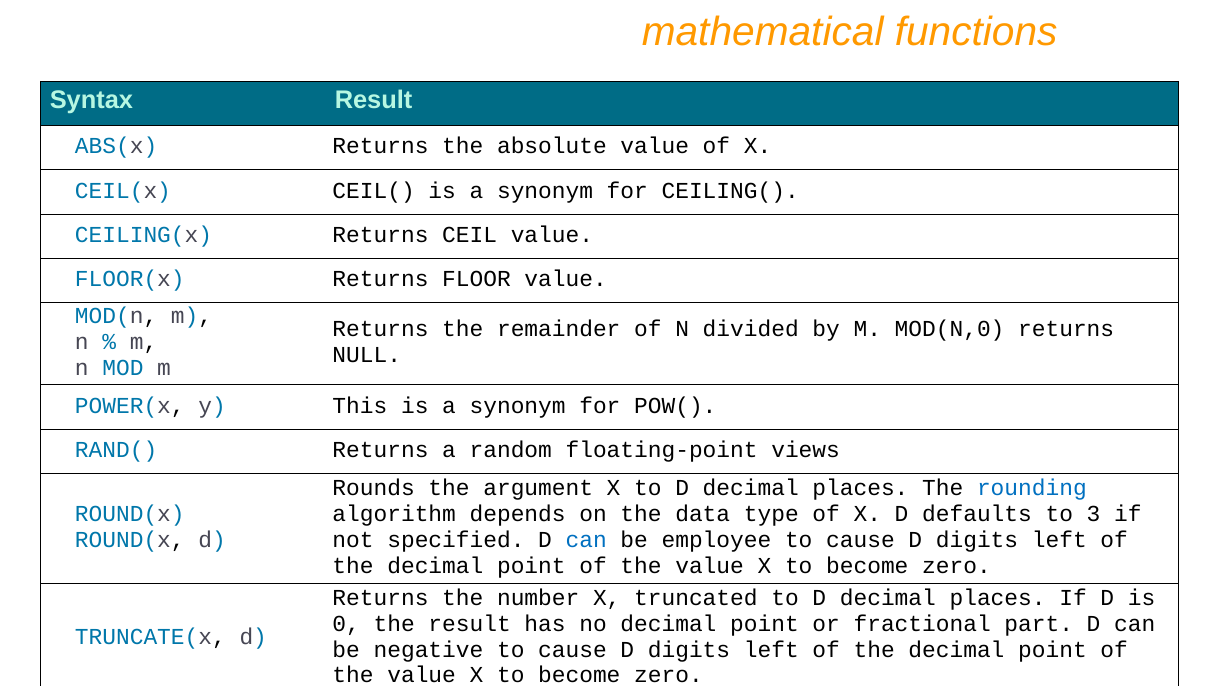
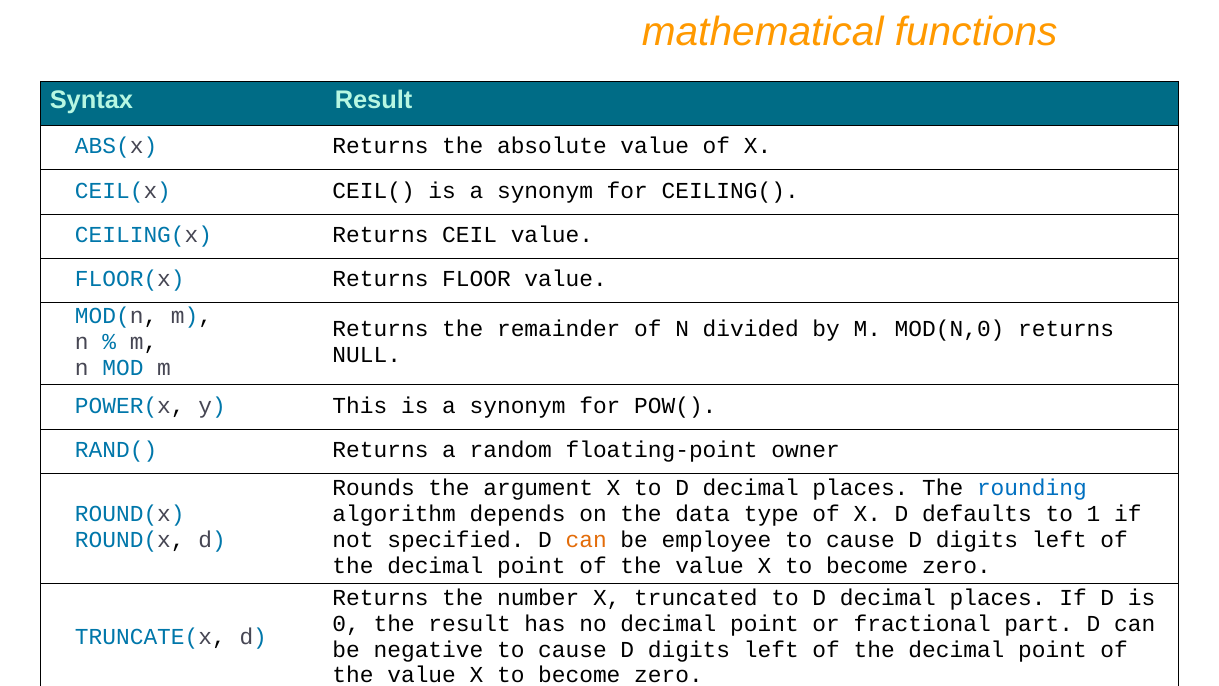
views: views -> owner
3: 3 -> 1
can at (586, 539) colour: blue -> orange
